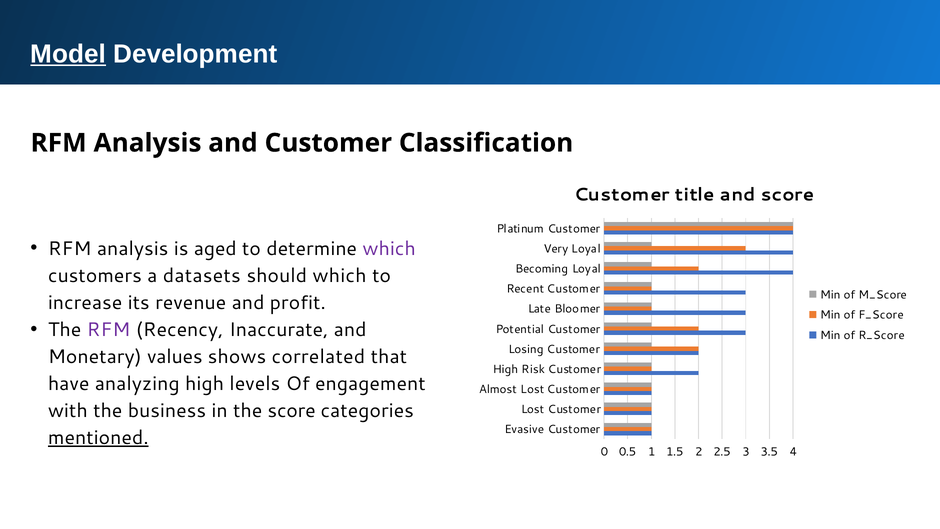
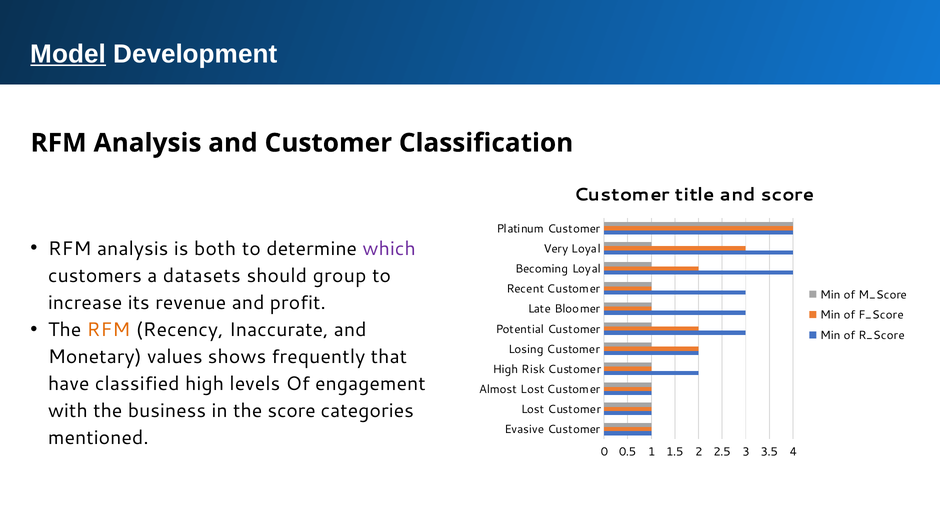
aged: aged -> both
should which: which -> group
RFM at (108, 330) colour: purple -> orange
correlated: correlated -> frequently
analyzing: analyzing -> classified
mentioned underline: present -> none
